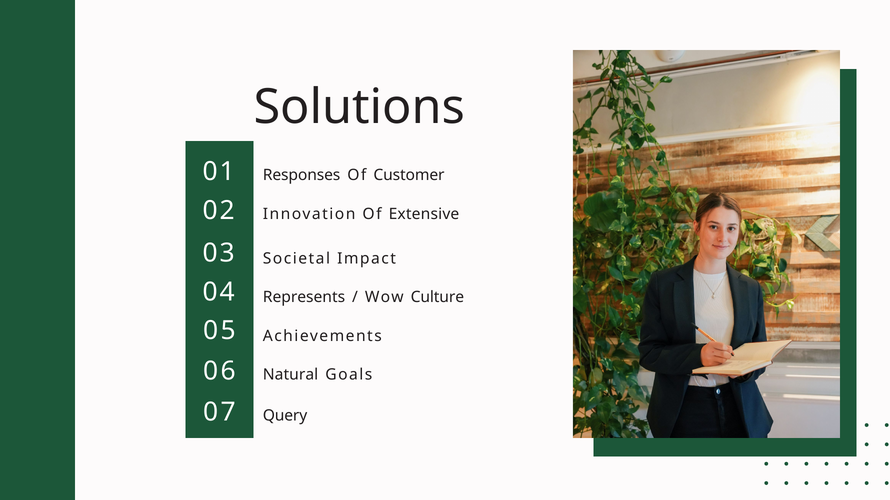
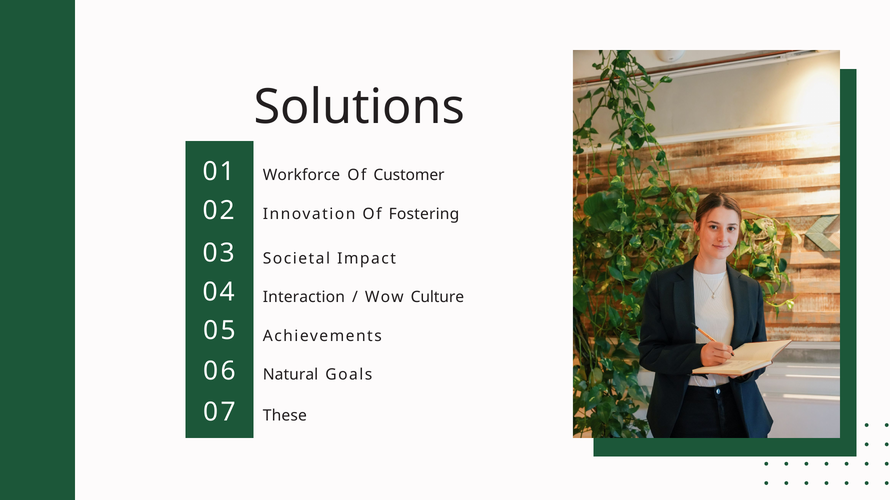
Responses: Responses -> Workforce
Extensive: Extensive -> Fostering
Represents: Represents -> Interaction
Query: Query -> These
